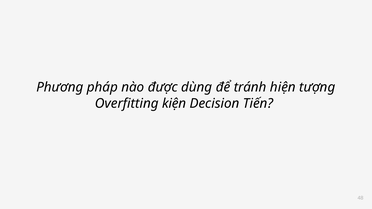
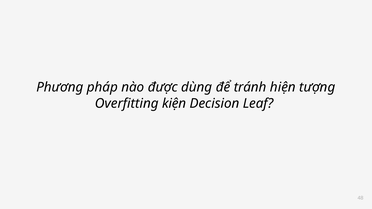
Tiến: Tiến -> Leaf
